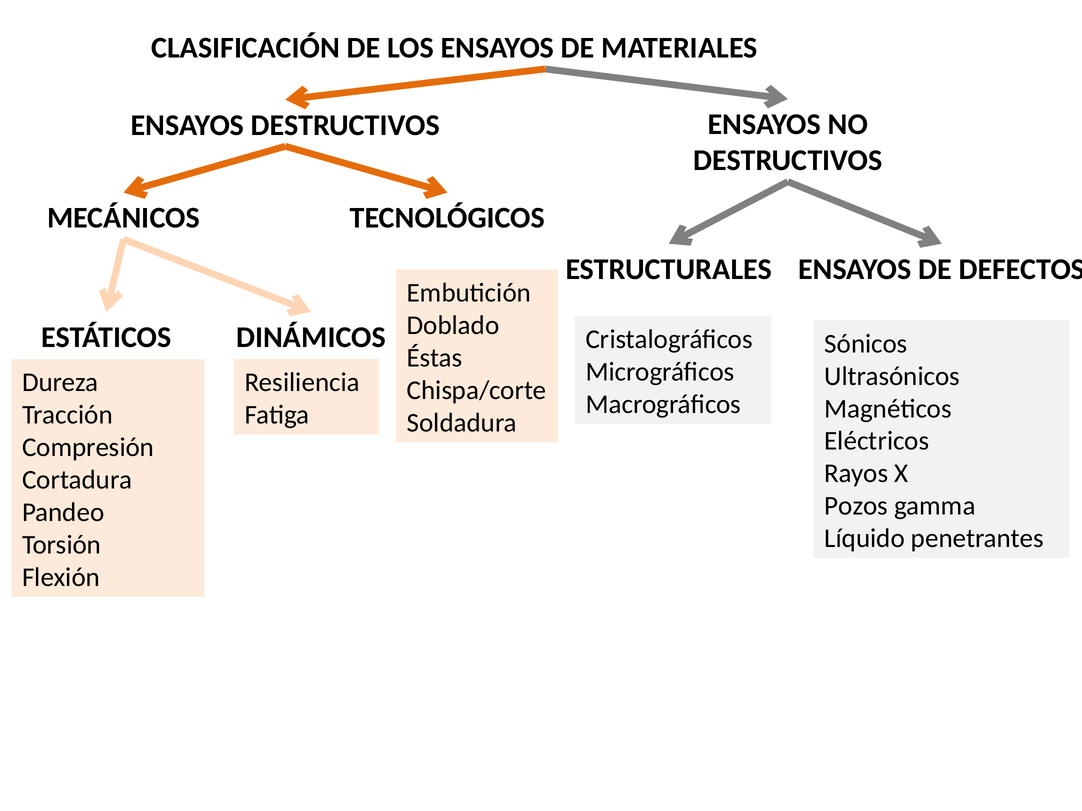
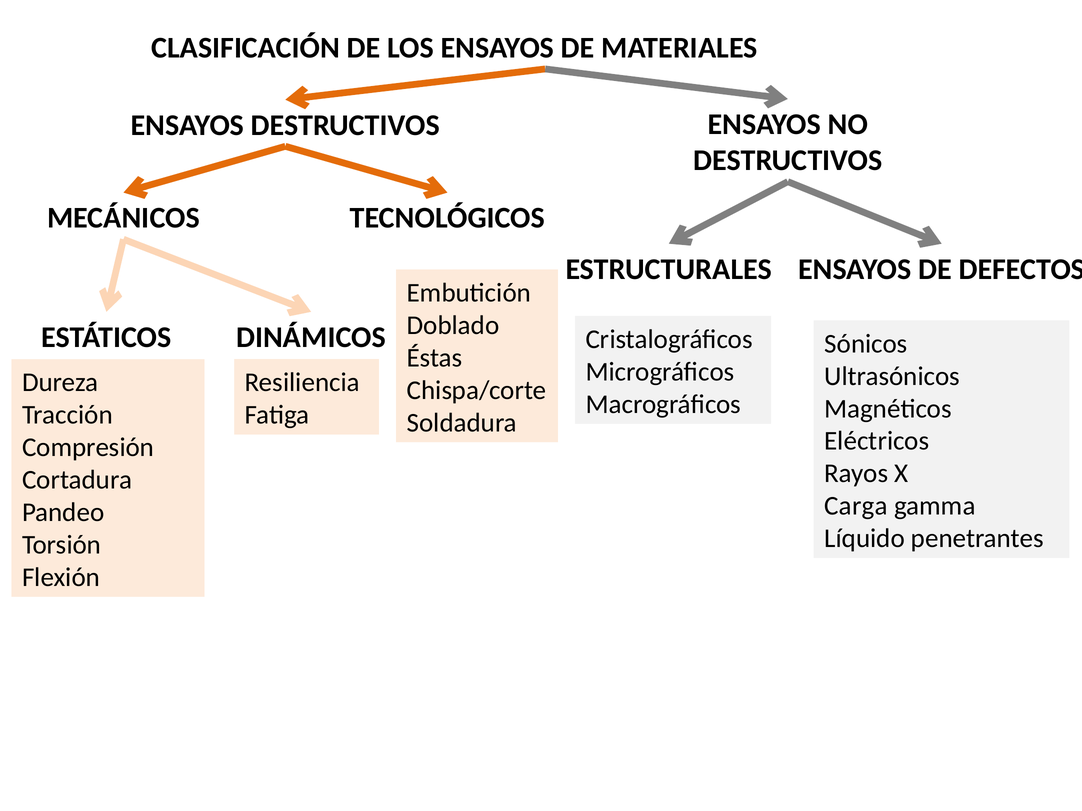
Pozos: Pozos -> Carga
